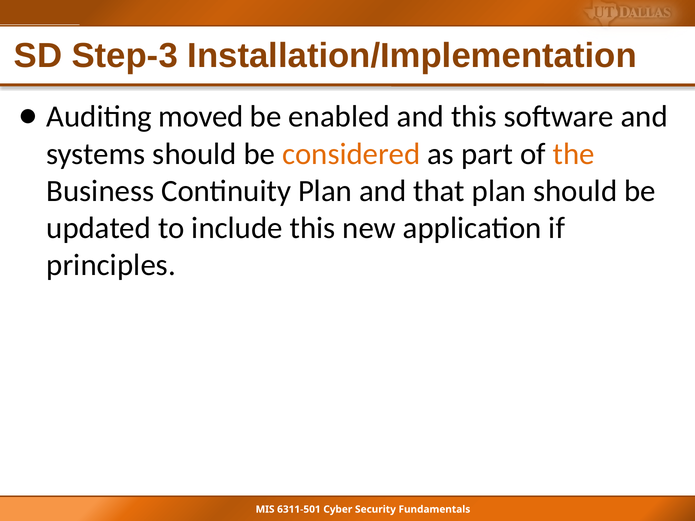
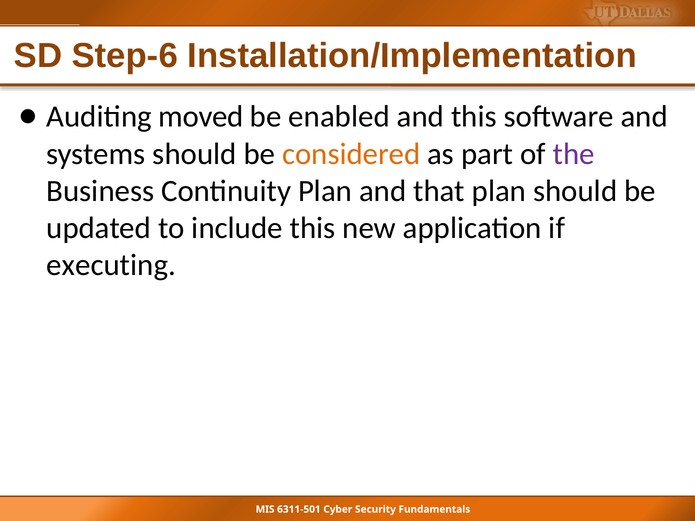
Step-3: Step-3 -> Step-6
the colour: orange -> purple
principles: principles -> executing
